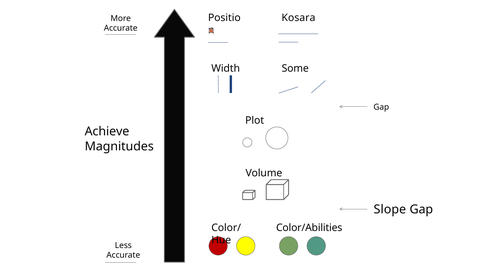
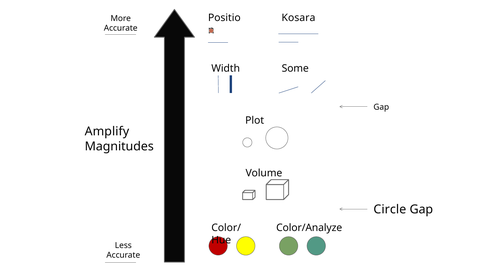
Achieve: Achieve -> Amplify
Slope: Slope -> Circle
Color/Abilities: Color/Abilities -> Color/Analyze
